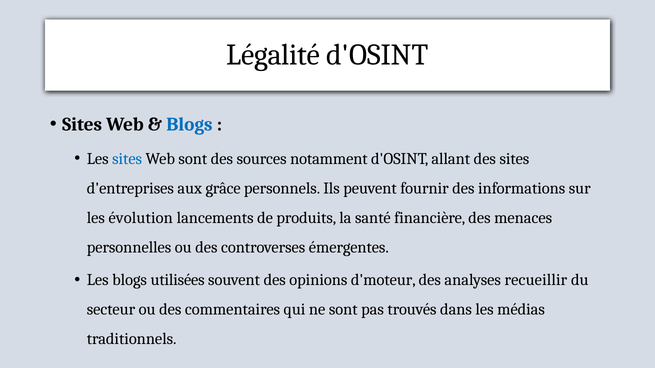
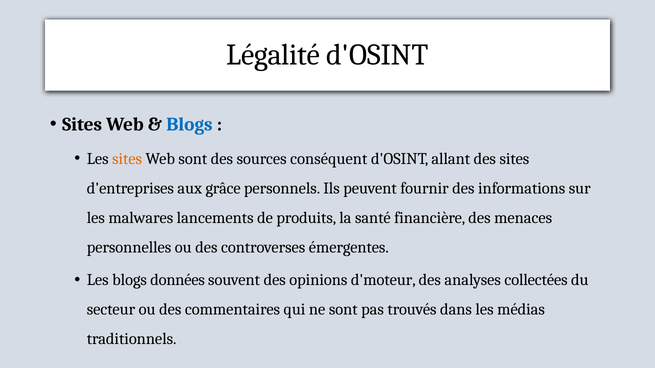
sites at (127, 159) colour: blue -> orange
notamment: notamment -> conséquent
évolution: évolution -> malwares
utilisées: utilisées -> données
recueillir: recueillir -> collectées
